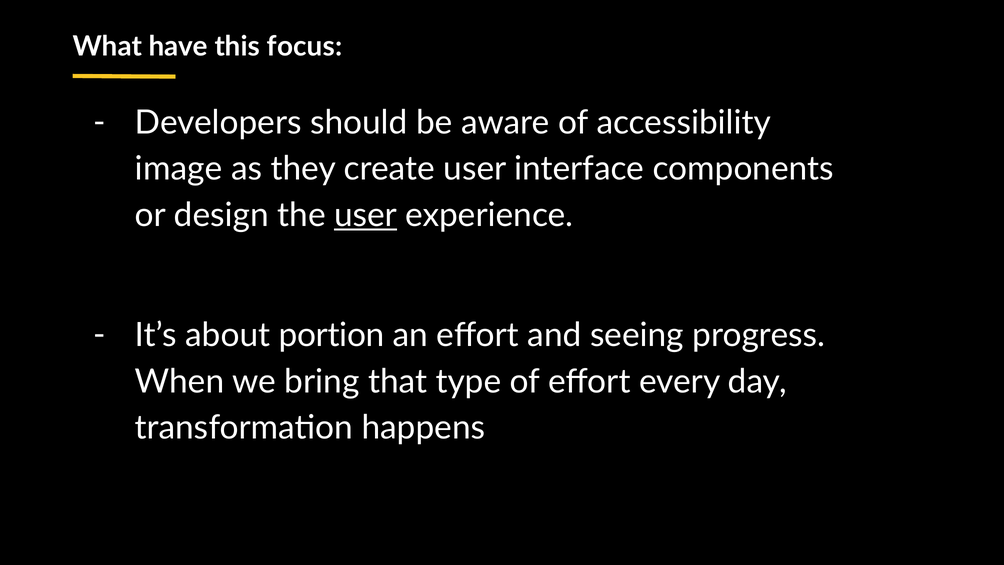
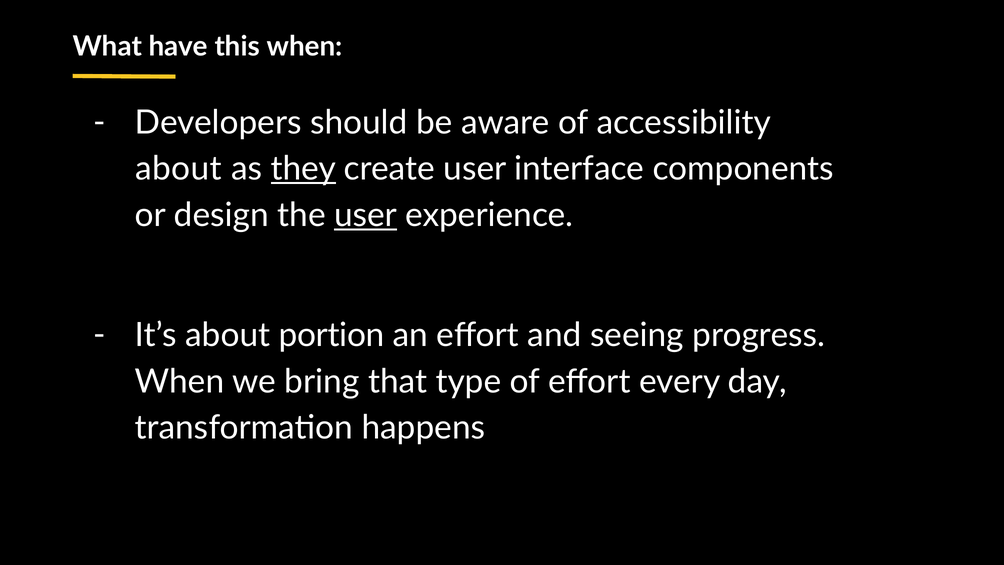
this focus: focus -> when
image at (179, 169): image -> about
they underline: none -> present
